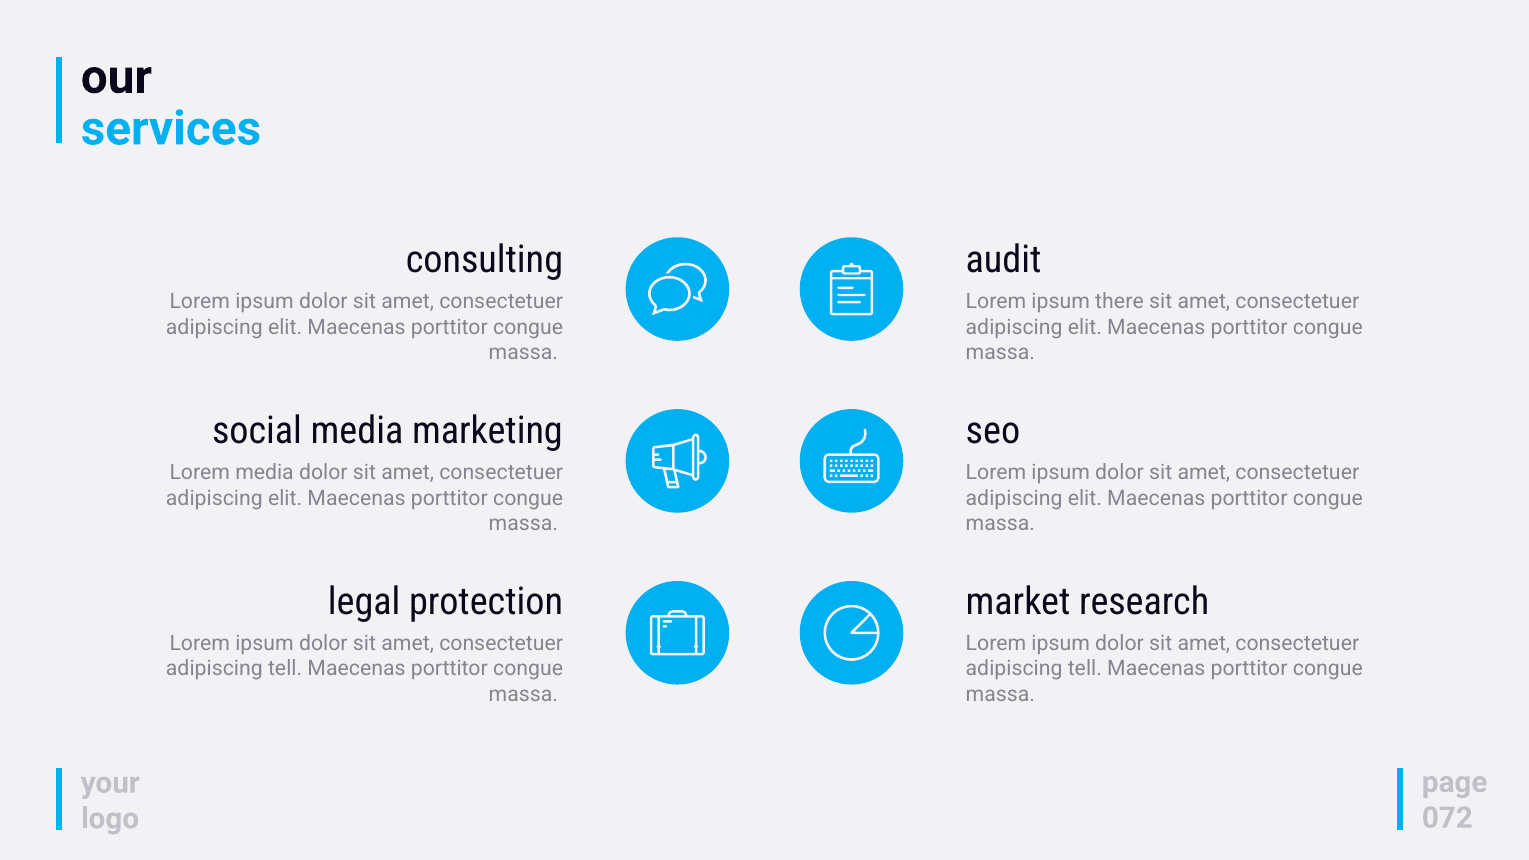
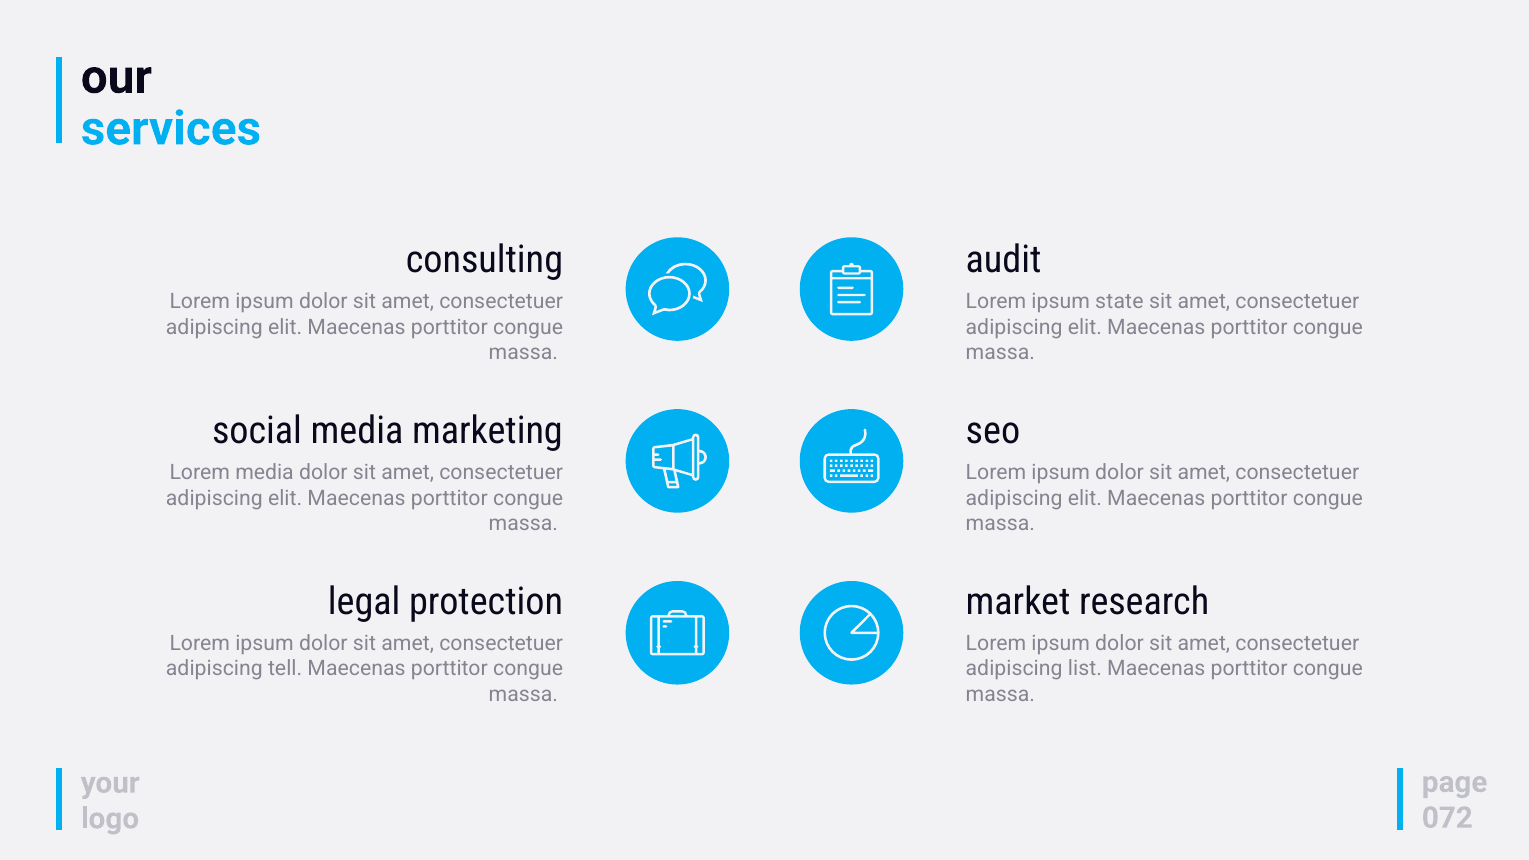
there: there -> state
tell at (1085, 669): tell -> list
